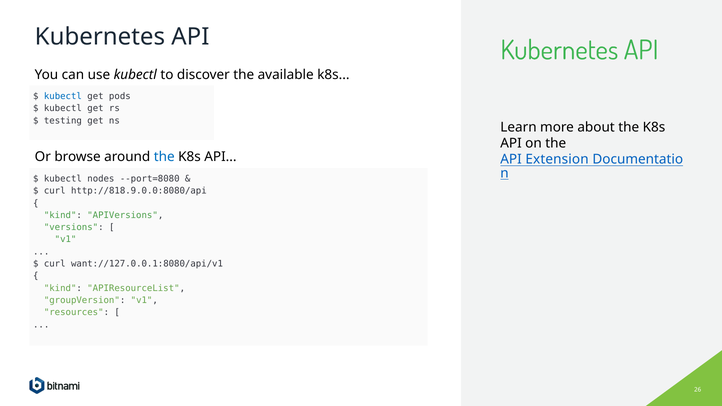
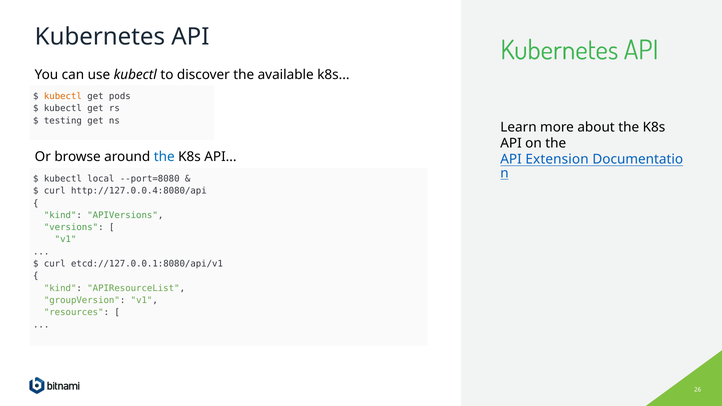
kubectl at (63, 96) colour: blue -> orange
nodes: nodes -> local
http://818.9.0.0:8080/api: http://818.9.0.0:8080/api -> http://127.0.0.4:8080/api
want://127.0.0.1:8080/api/v1: want://127.0.0.1:8080/api/v1 -> etcd://127.0.0.1:8080/api/v1
